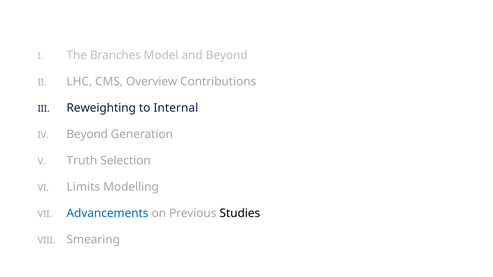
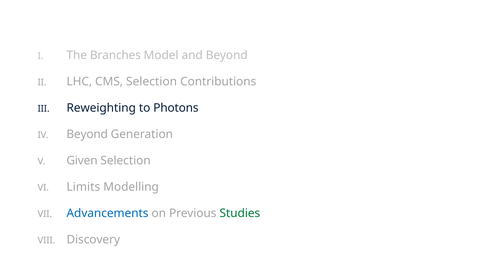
CMS Overview: Overview -> Selection
Internal: Internal -> Photons
Truth: Truth -> Given
Studies colour: black -> green
Smearing: Smearing -> Discovery
